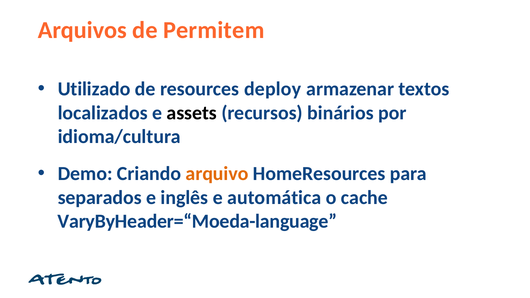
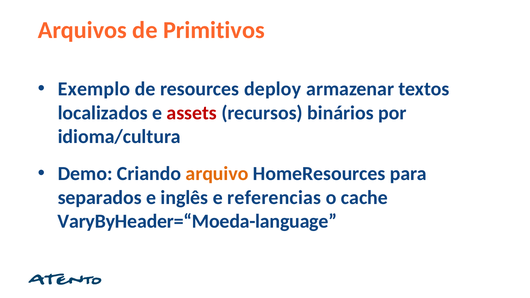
Permitem: Permitem -> Primitivos
Utilizado: Utilizado -> Exemplo
assets colour: black -> red
automática: automática -> referencias
